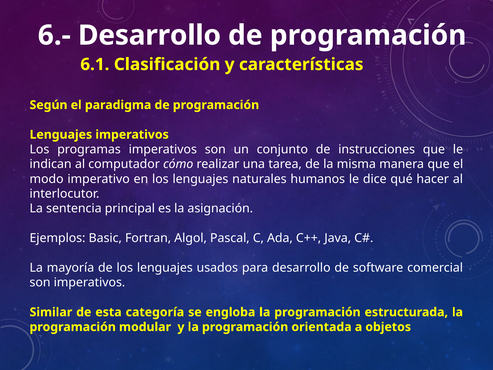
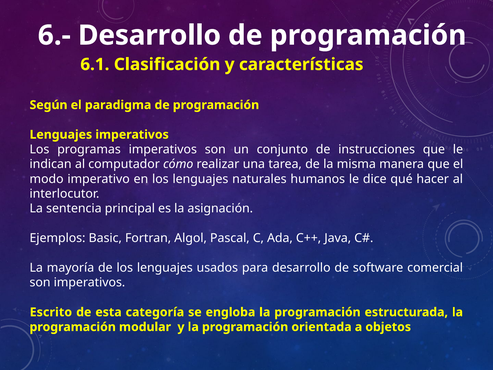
Similar: Similar -> Escrito
